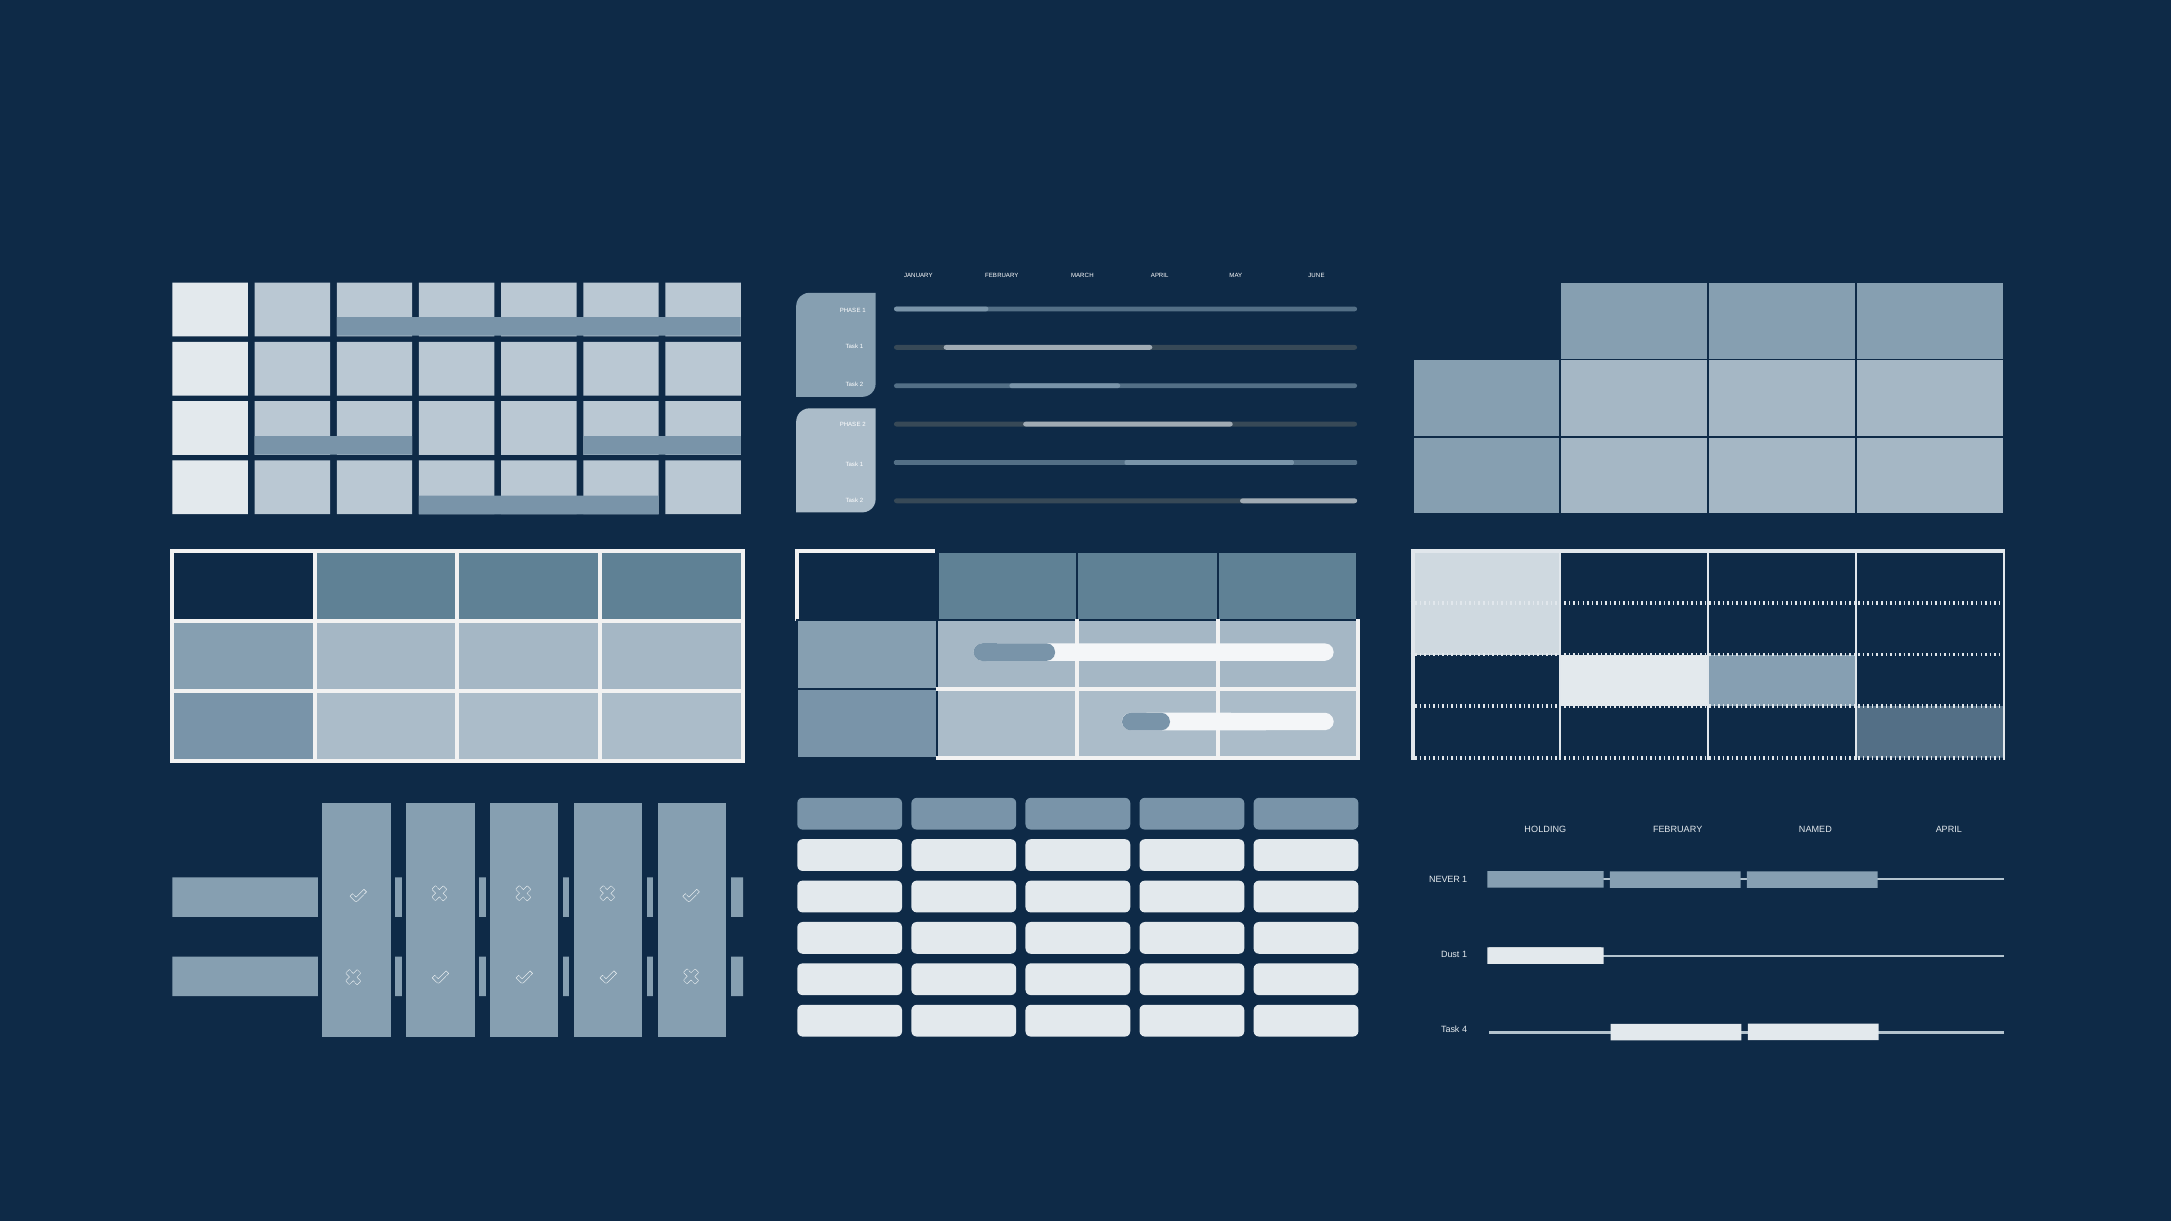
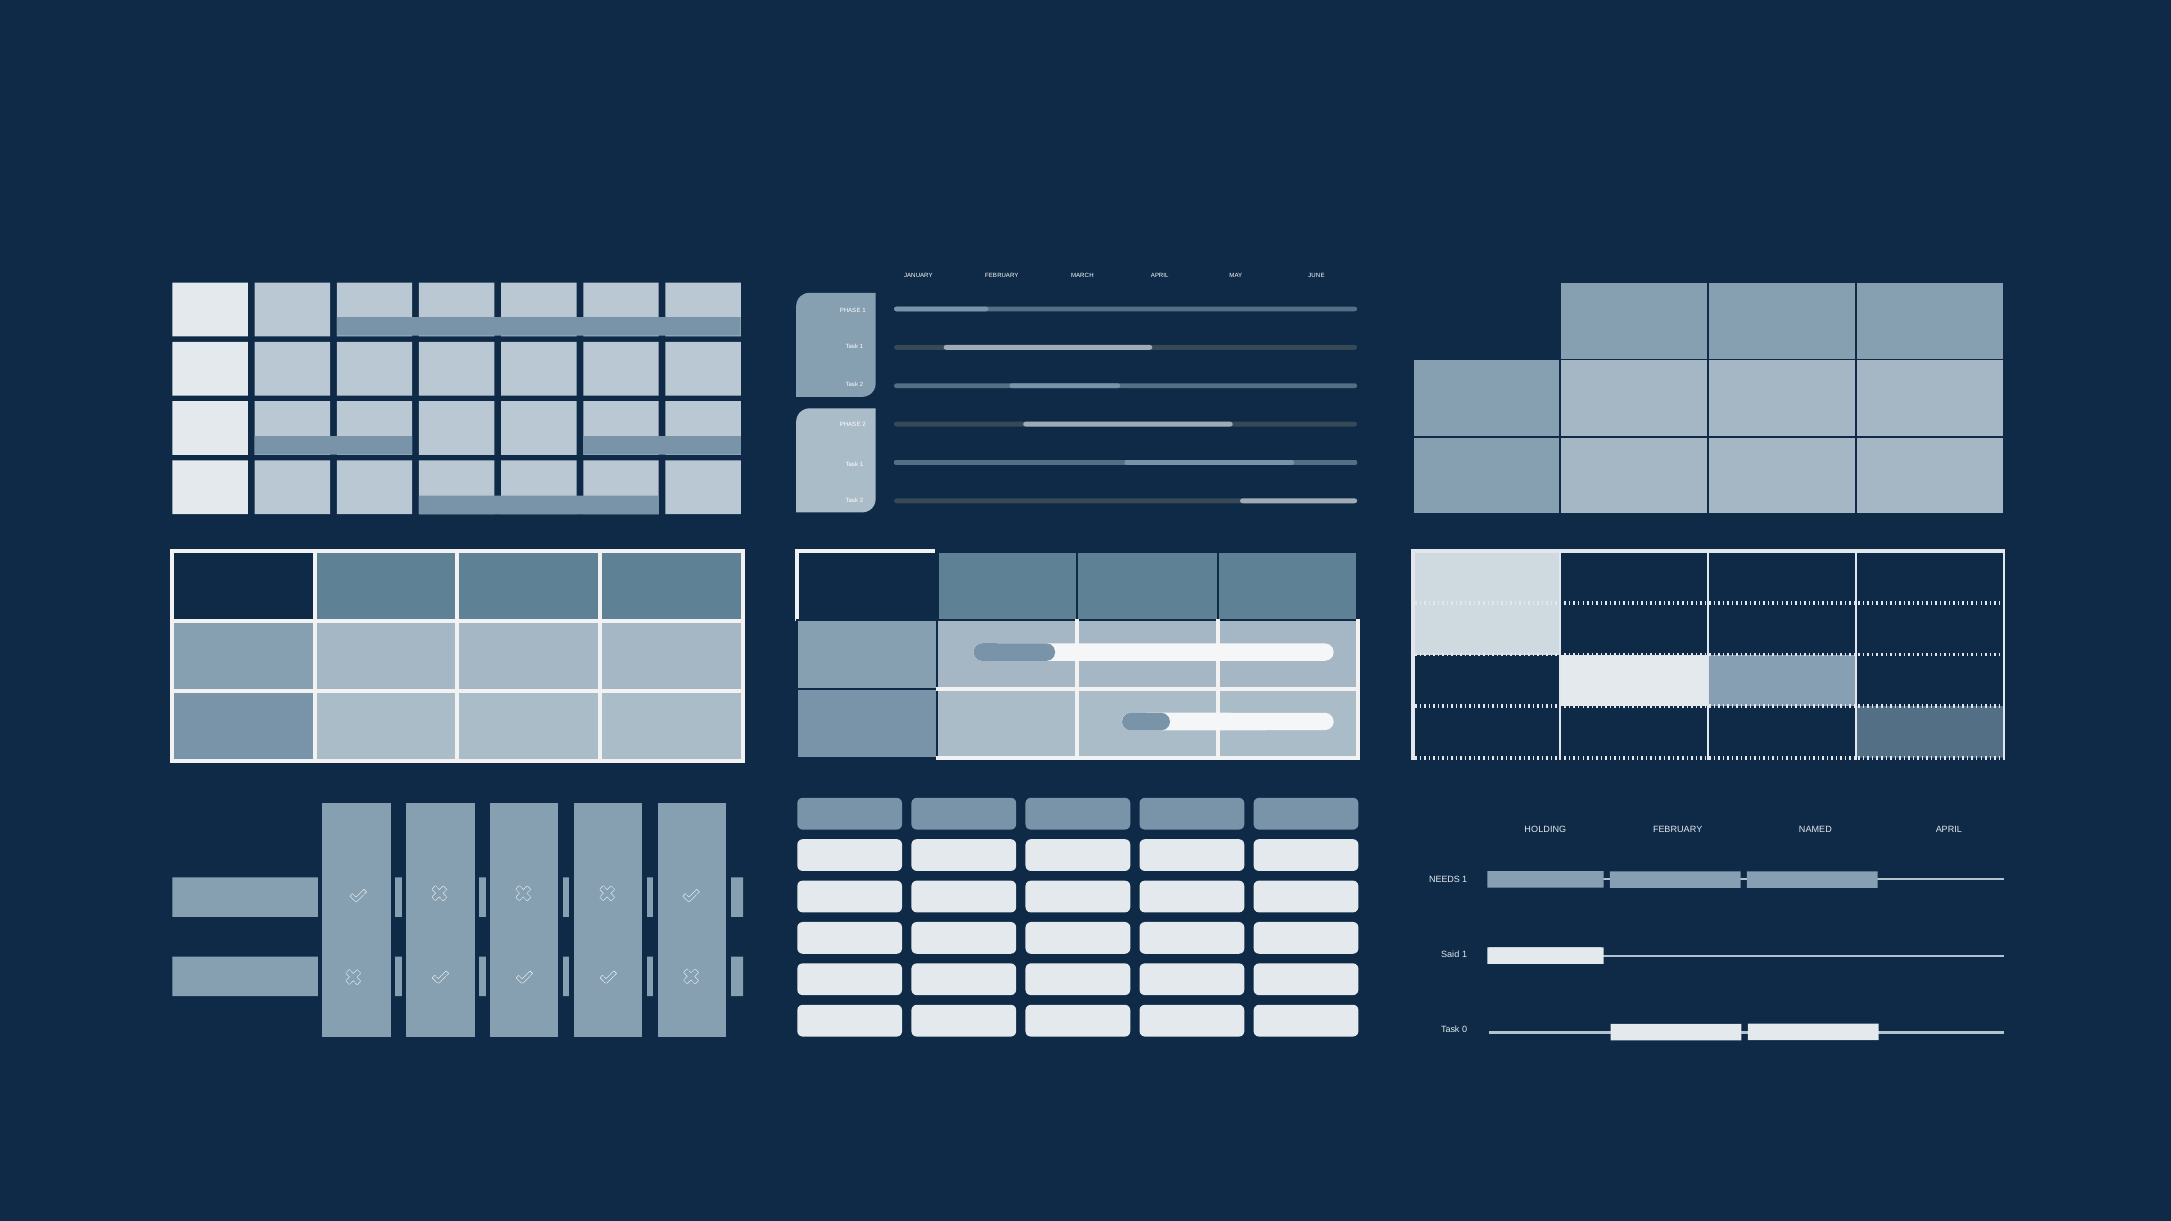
NEVER: NEVER -> NEEDS
Dust: Dust -> Said
4: 4 -> 0
